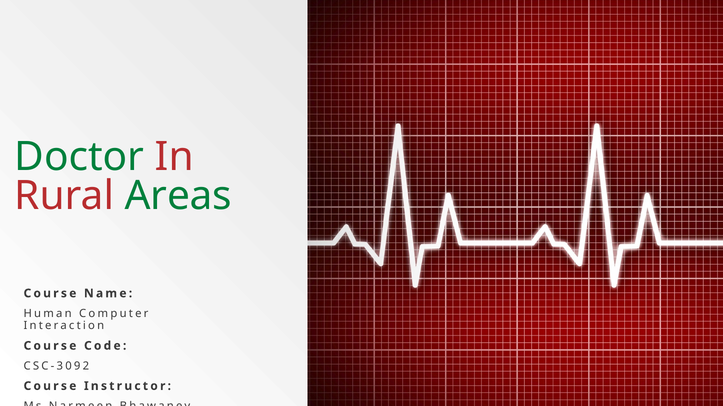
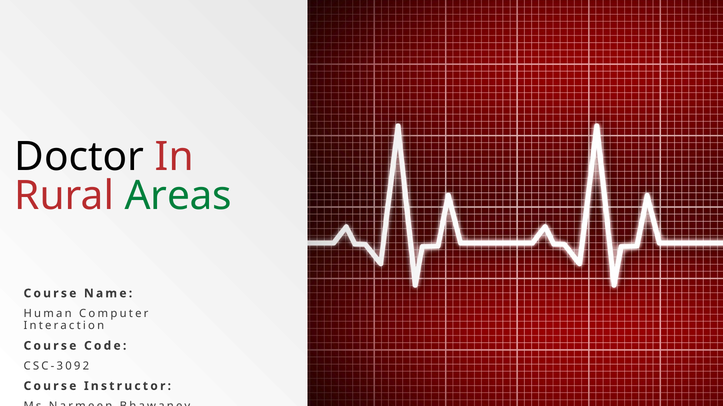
Doctor colour: green -> black
